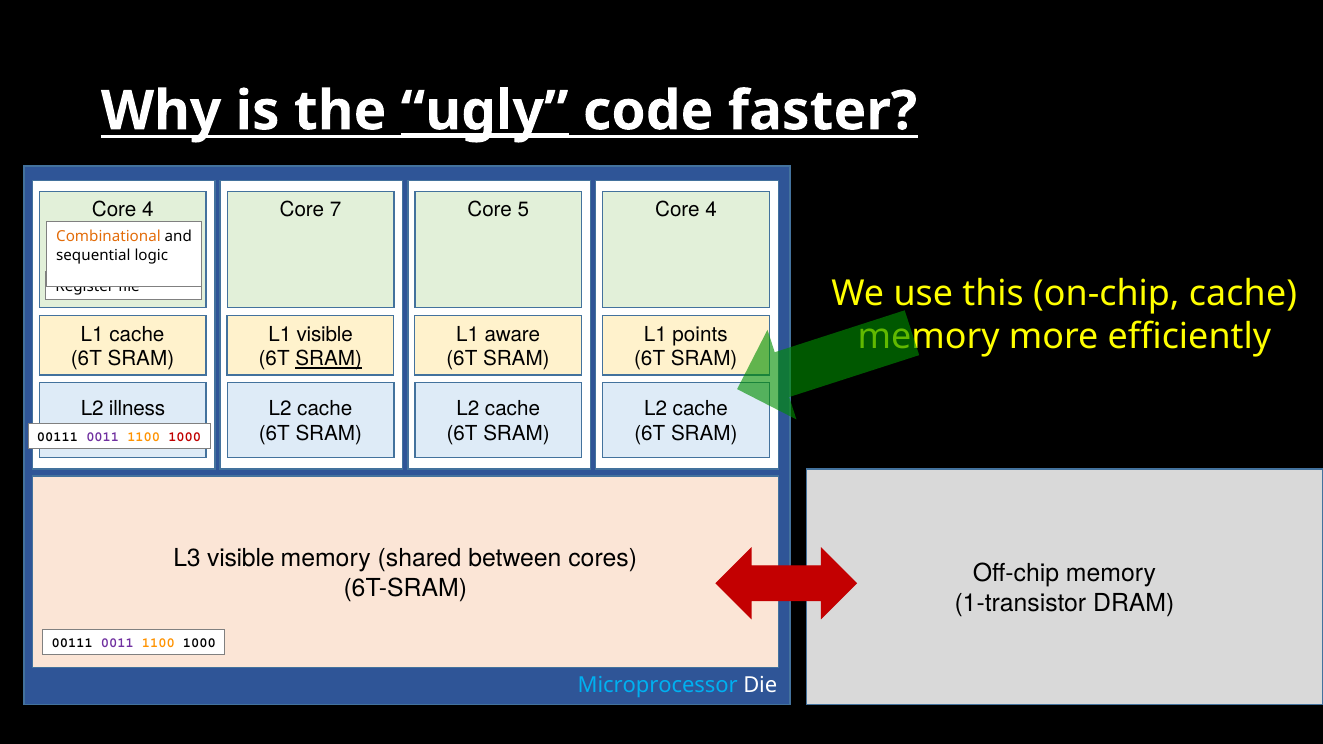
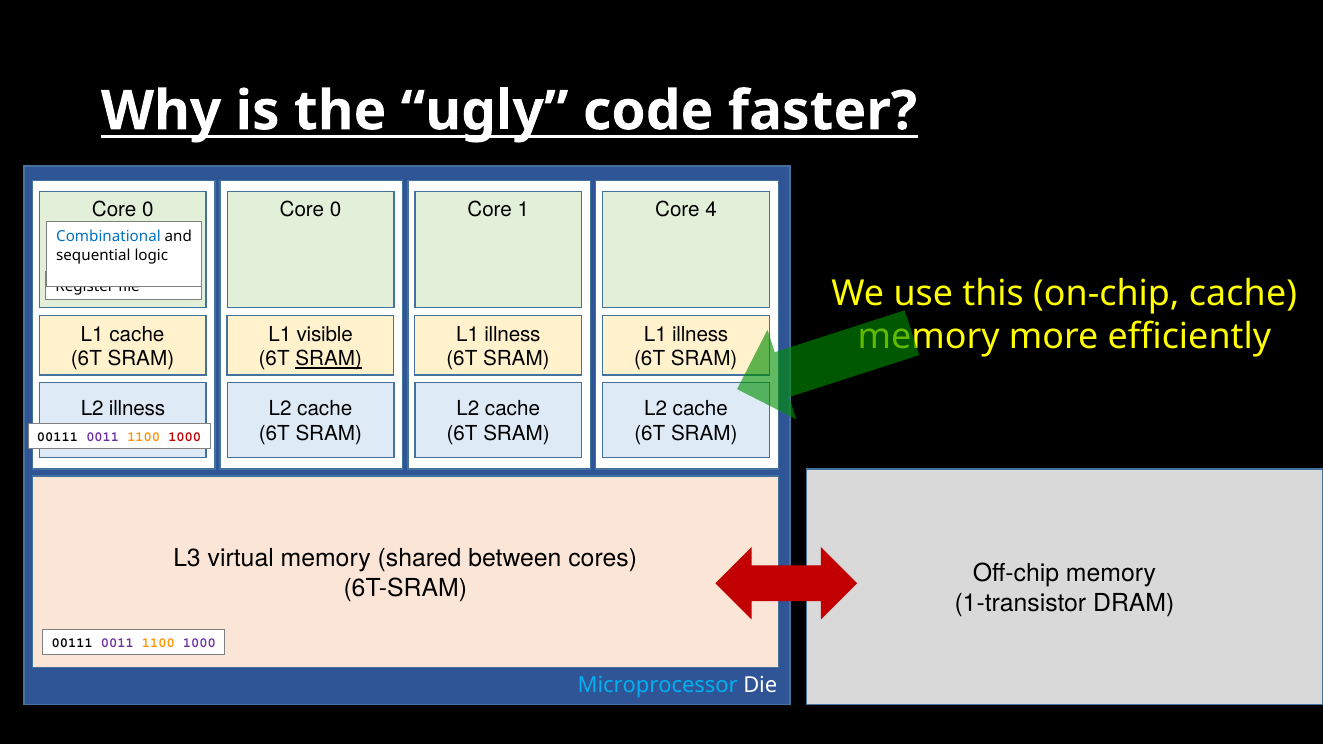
ugly underline: present -> none
4 at (148, 210): 4 -> 0
7 at (336, 210): 7 -> 0
5: 5 -> 1
Combinational colour: orange -> blue
aware at (512, 334): aware -> illness
points at (700, 334): points -> illness
L3 visible: visible -> virtual
1000 at (199, 643) colour: black -> purple
